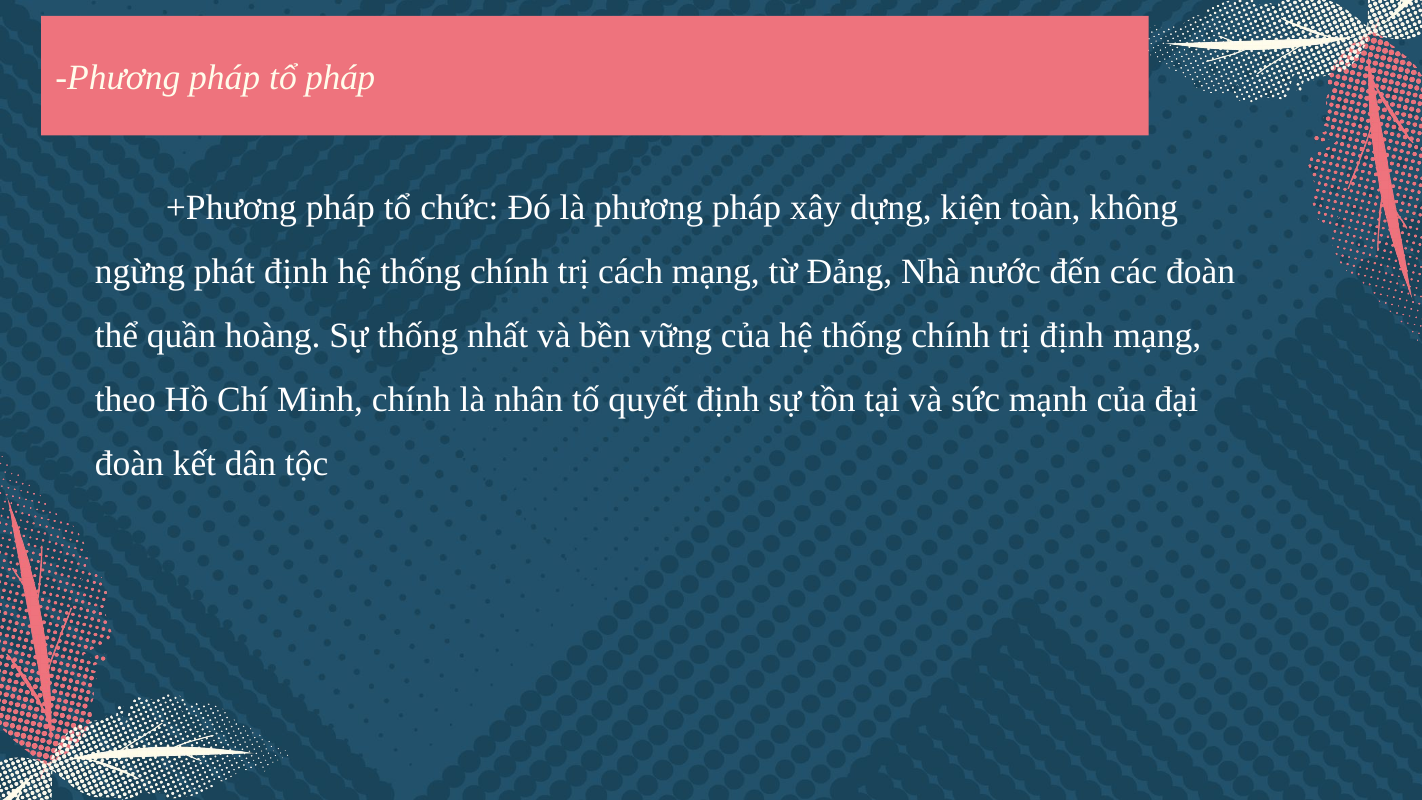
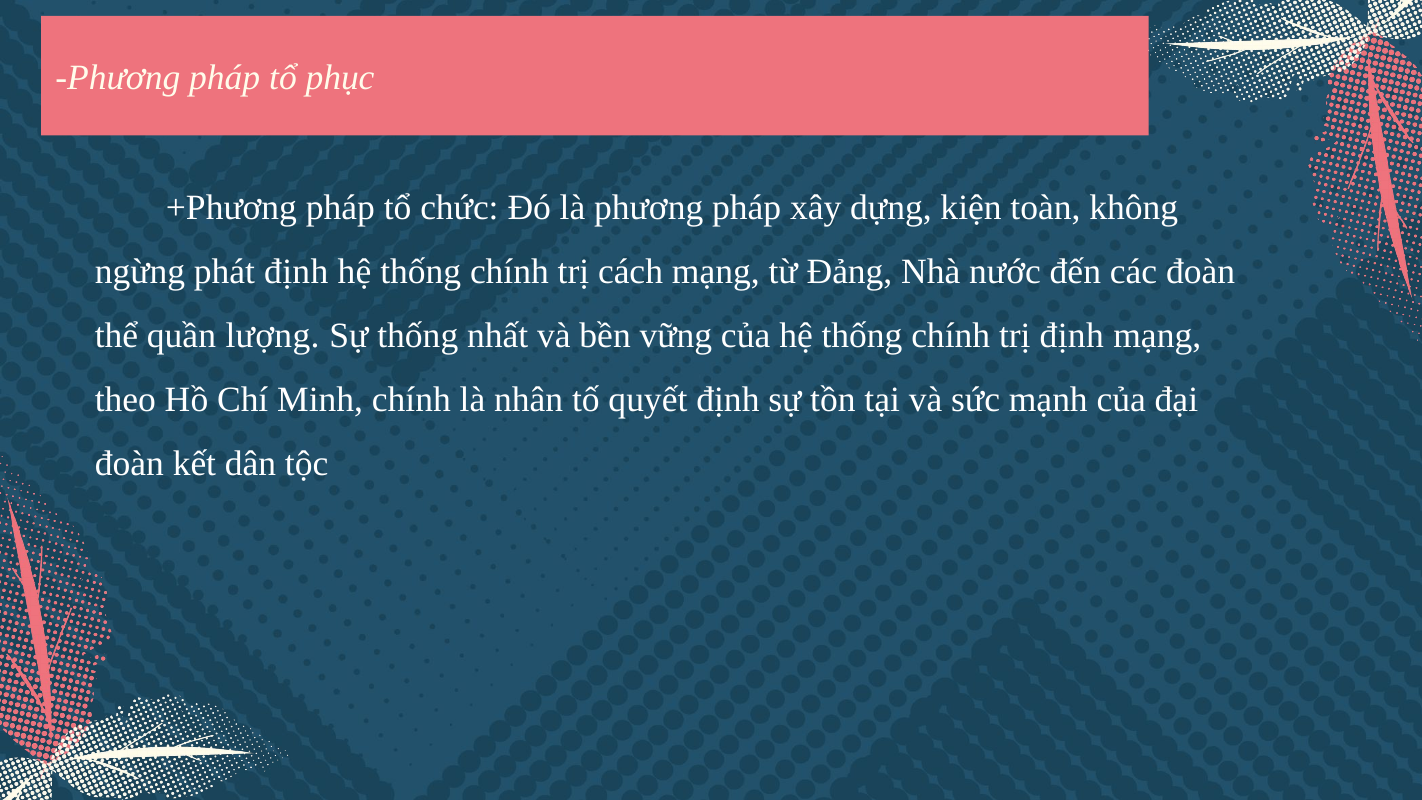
tổ pháp: pháp -> phục
hoàng: hoàng -> lượng
